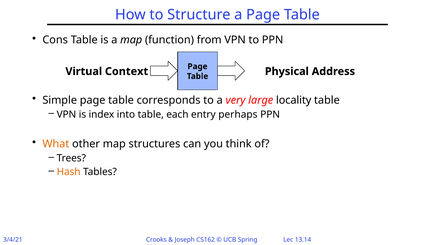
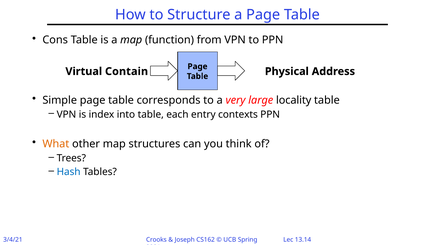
Context: Context -> Contain
perhaps: perhaps -> contexts
Hash colour: orange -> blue
